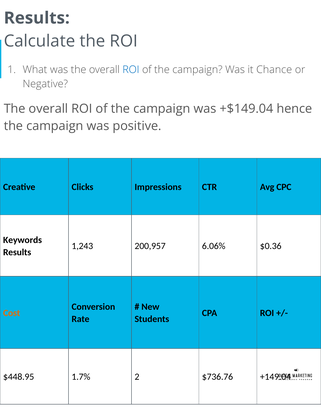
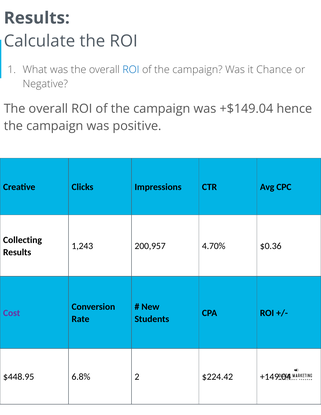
Keywords: Keywords -> Collecting
6.06%: 6.06% -> 4.70%
Cost colour: orange -> purple
1.7%: 1.7% -> 6.8%
$736.76: $736.76 -> $224.42
